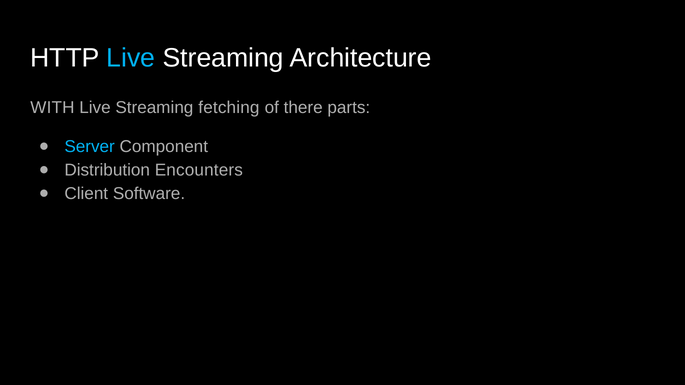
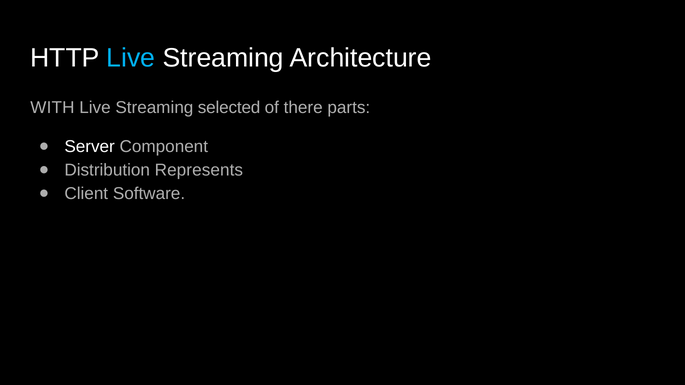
fetching: fetching -> selected
Server colour: light blue -> white
Encounters: Encounters -> Represents
